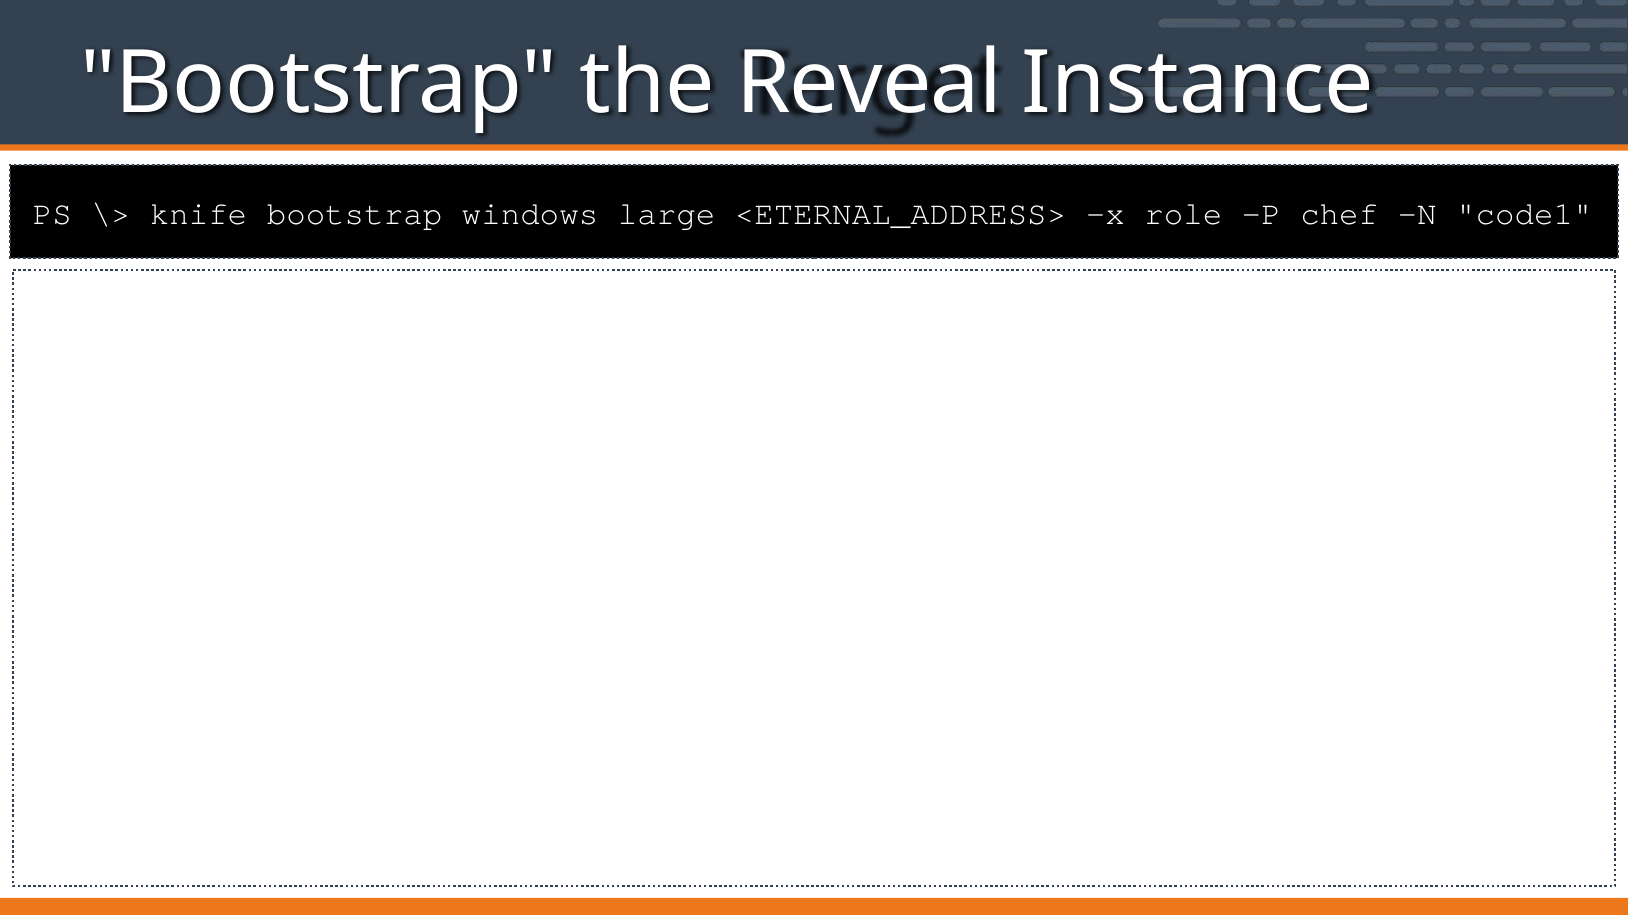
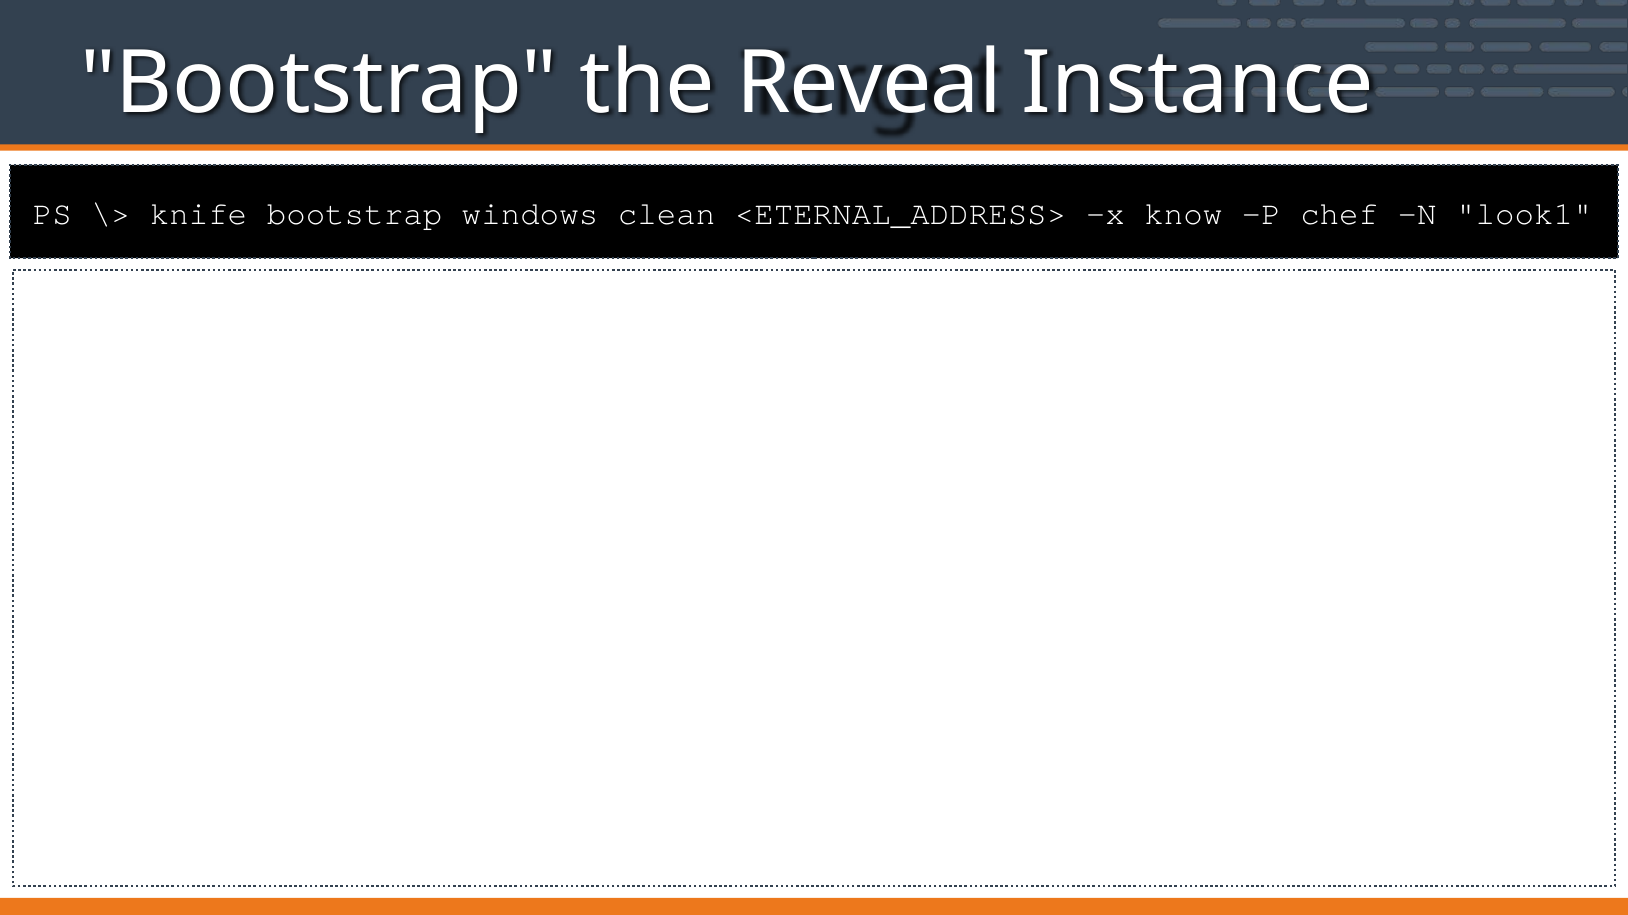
large: large -> clean
role: role -> know
code1: code1 -> look1
